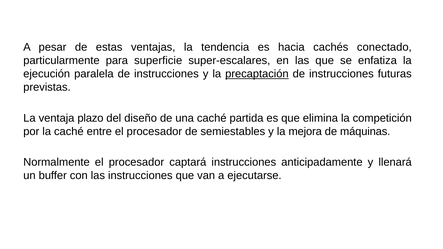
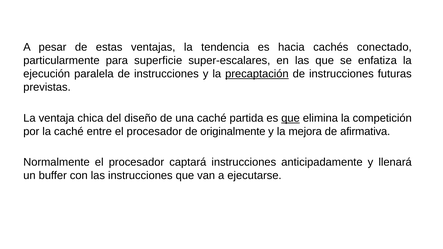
plazo: plazo -> chica
que at (291, 118) underline: none -> present
semiestables: semiestables -> originalmente
máquinas: máquinas -> afirmativa
